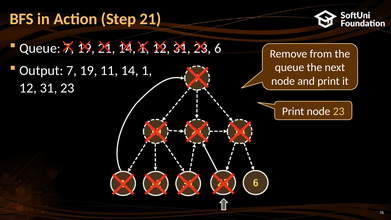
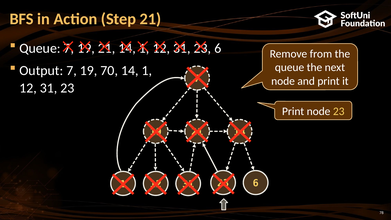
11: 11 -> 70
